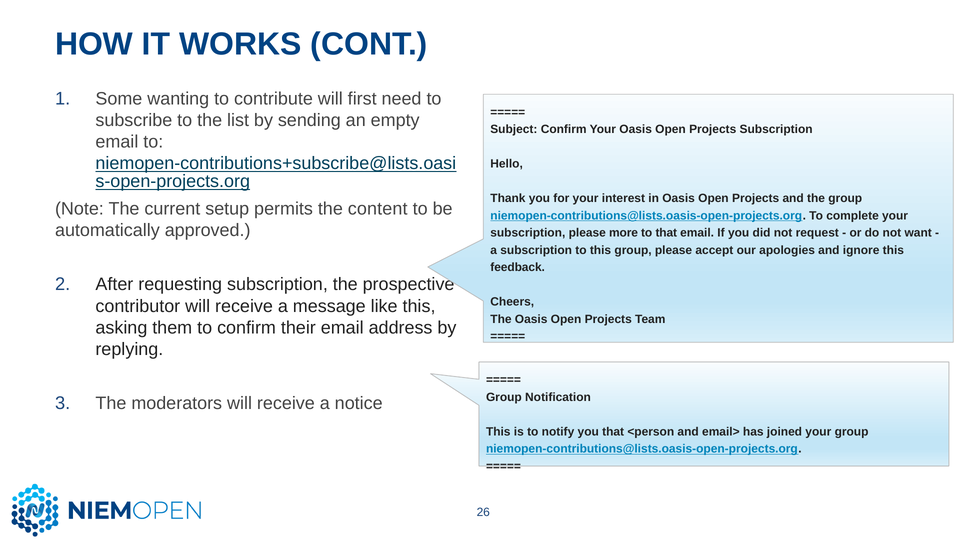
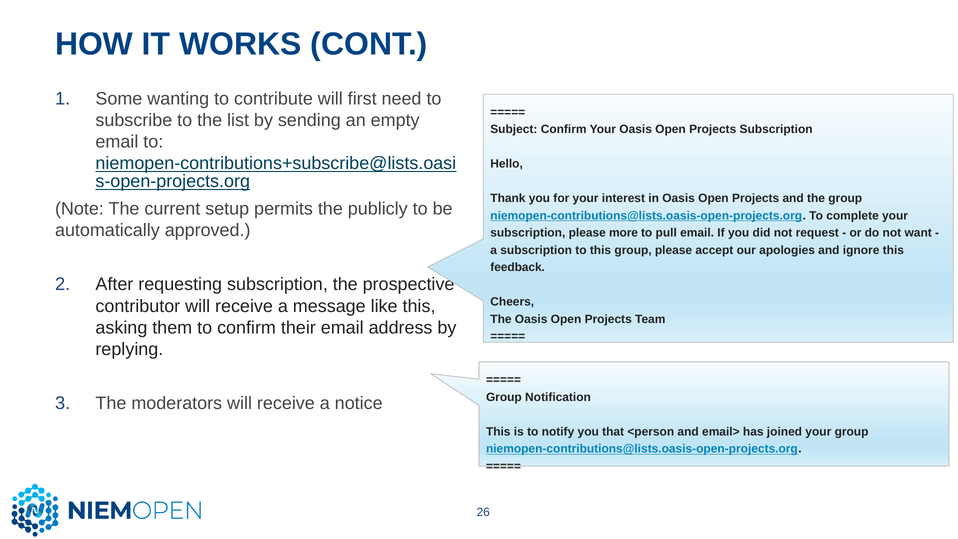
content: content -> publicly
to that: that -> pull
